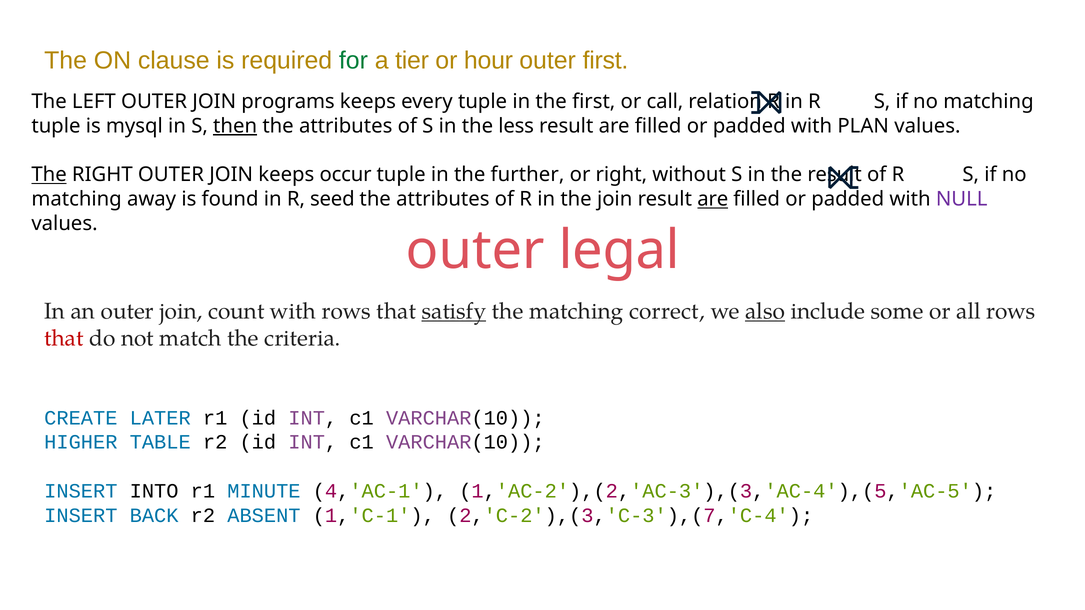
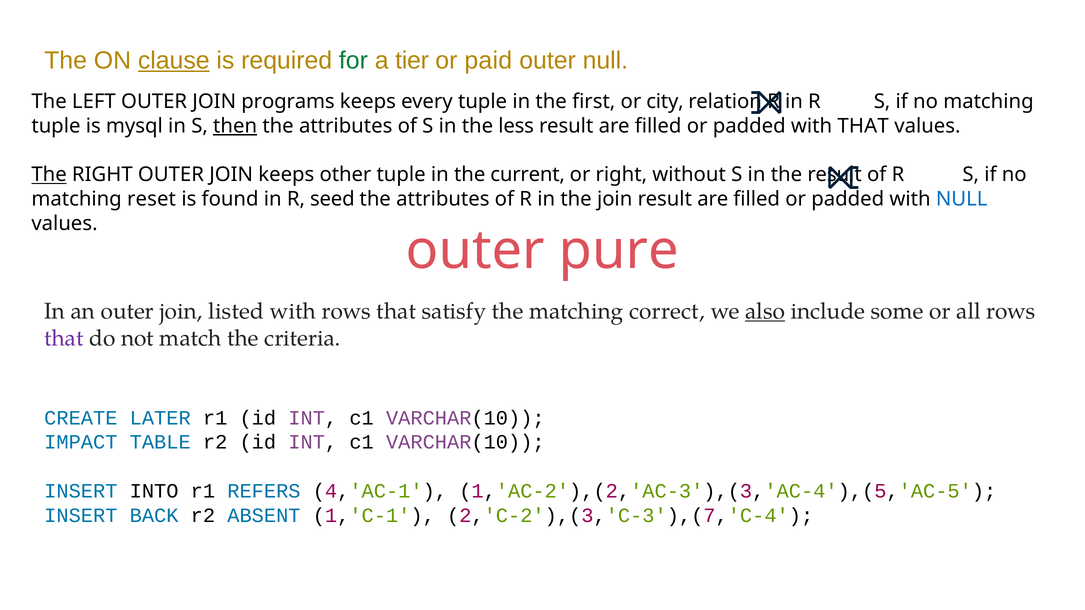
clause underline: none -> present
hour: hour -> paid
outer first: first -> null
call: call -> city
with PLAN: PLAN -> THAT
occur: occur -> other
further: further -> current
away: away -> reset
are at (713, 199) underline: present -> none
NULL at (962, 199) colour: purple -> blue
legal: legal -> pure
count: count -> listed
satisfy underline: present -> none
that at (64, 339) colour: red -> purple
HIGHER: HIGHER -> IMPACT
MINUTE: MINUTE -> REFERS
